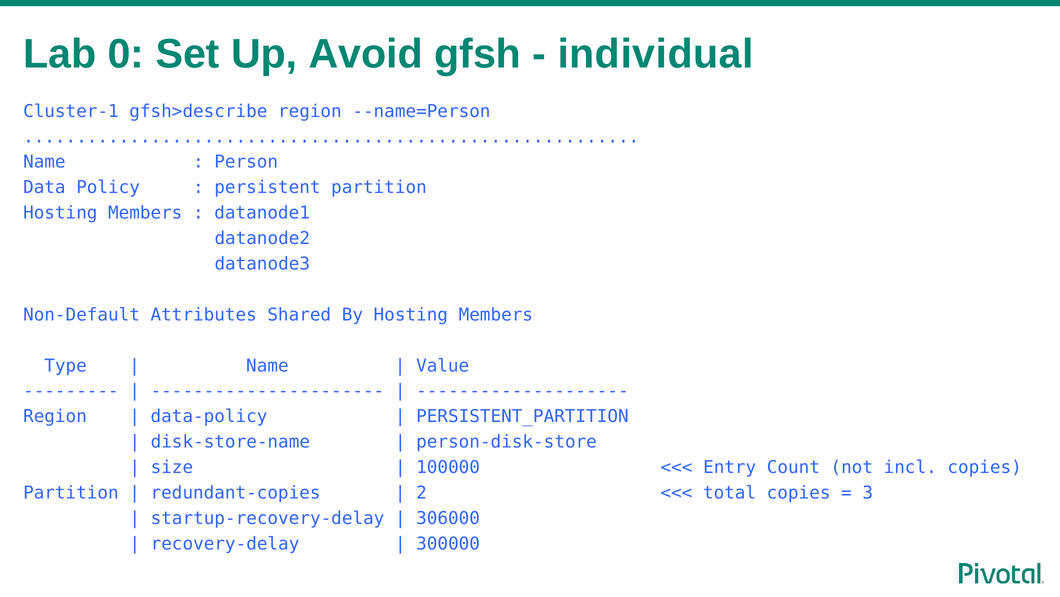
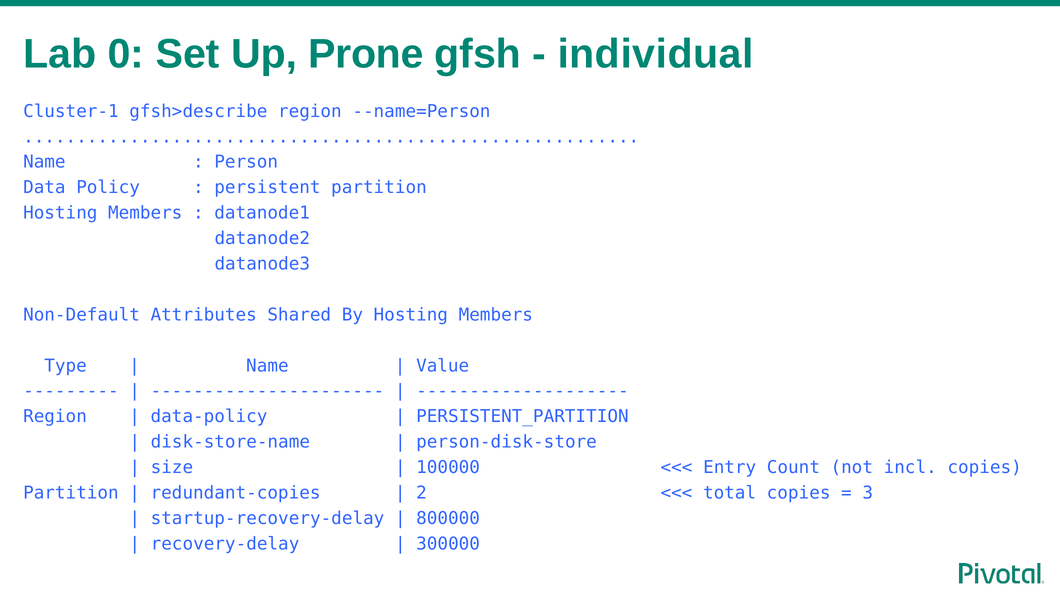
Avoid: Avoid -> Prone
306000: 306000 -> 800000
